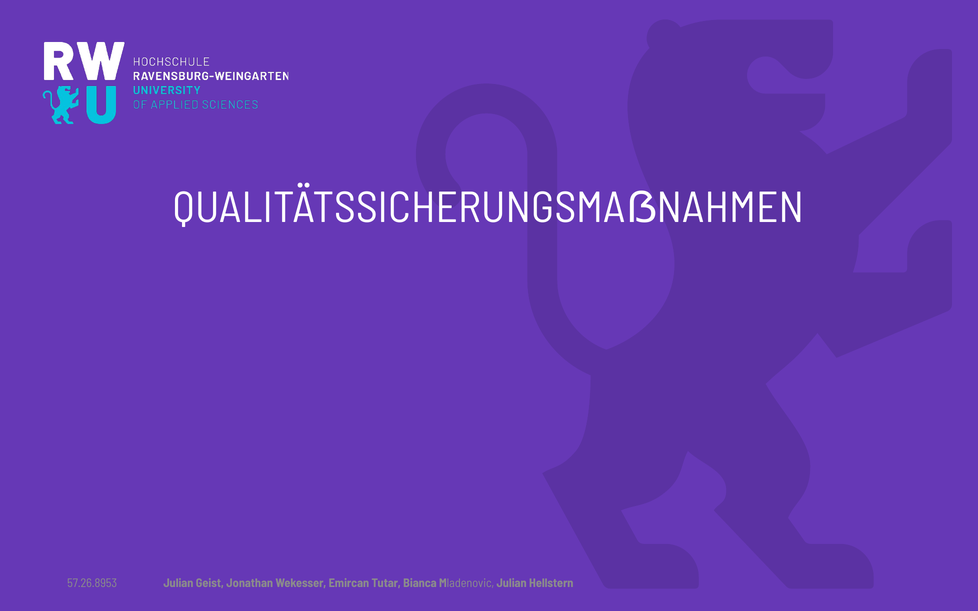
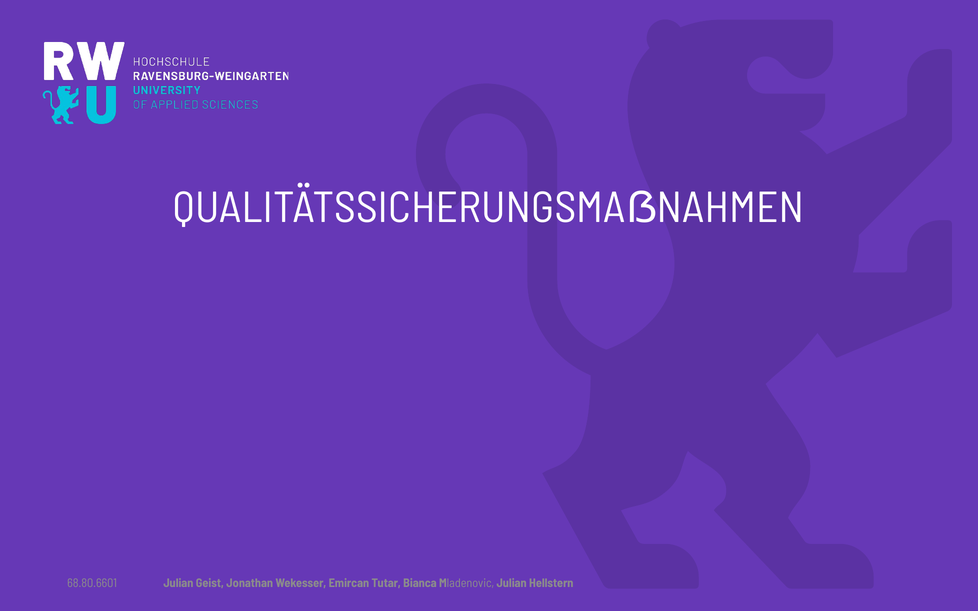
57.26.8953: 57.26.8953 -> 68.80.6601
